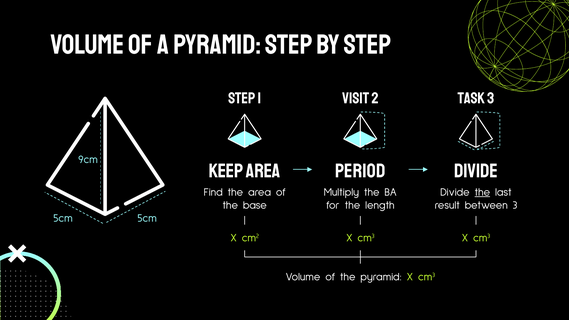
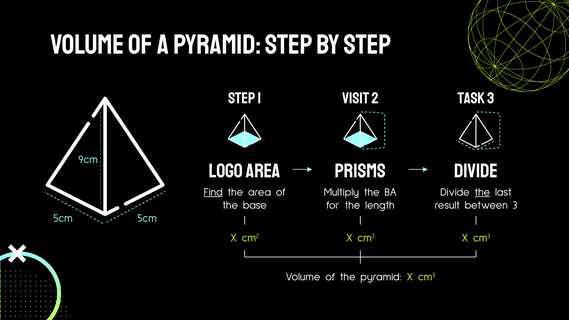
KEEP: KEEP -> LOGO
PERIOD: PERIOD -> PRISMS
Find underline: none -> present
